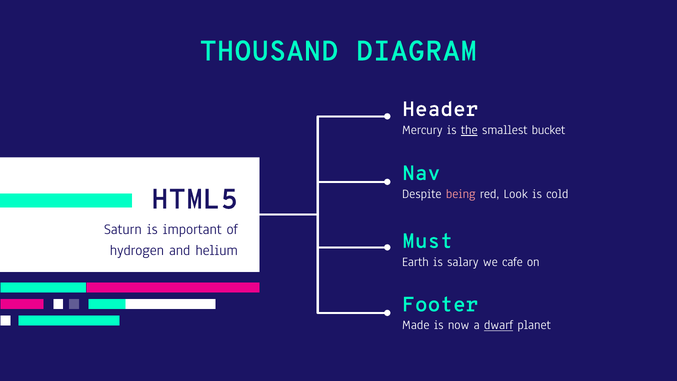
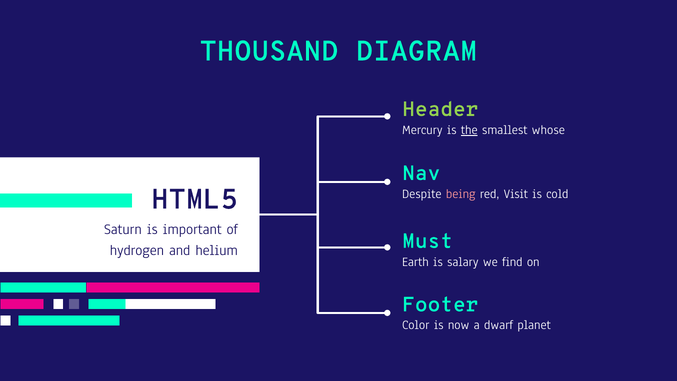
Header colour: white -> light green
bucket: bucket -> whose
Look: Look -> Visit
cafe: cafe -> find
Made: Made -> Color
dwarf underline: present -> none
